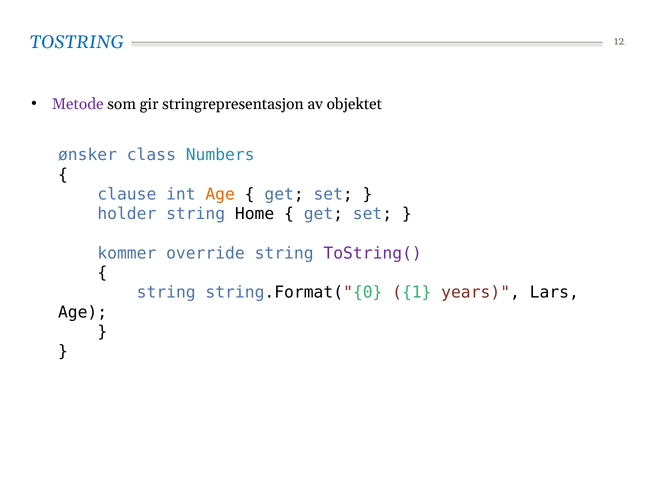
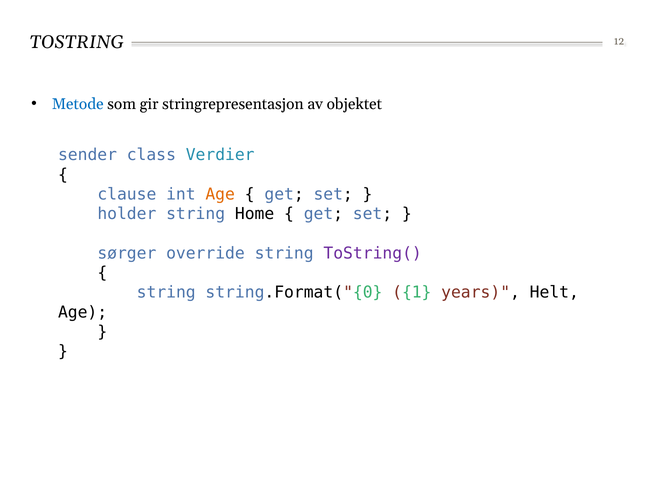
TOSTRING colour: blue -> black
Metode colour: purple -> blue
ønsker: ønsker -> sender
Numbers: Numbers -> Verdier
kommer: kommer -> sørger
Lars: Lars -> Helt
